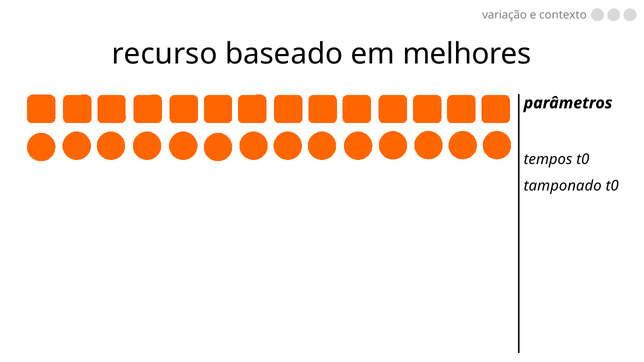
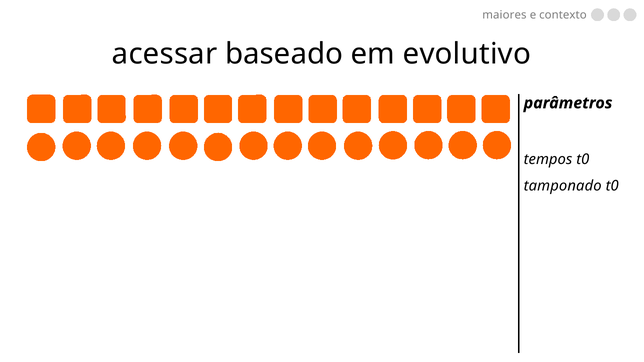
variação: variação -> maiores
recurso: recurso -> acessar
melhores: melhores -> evolutivo
